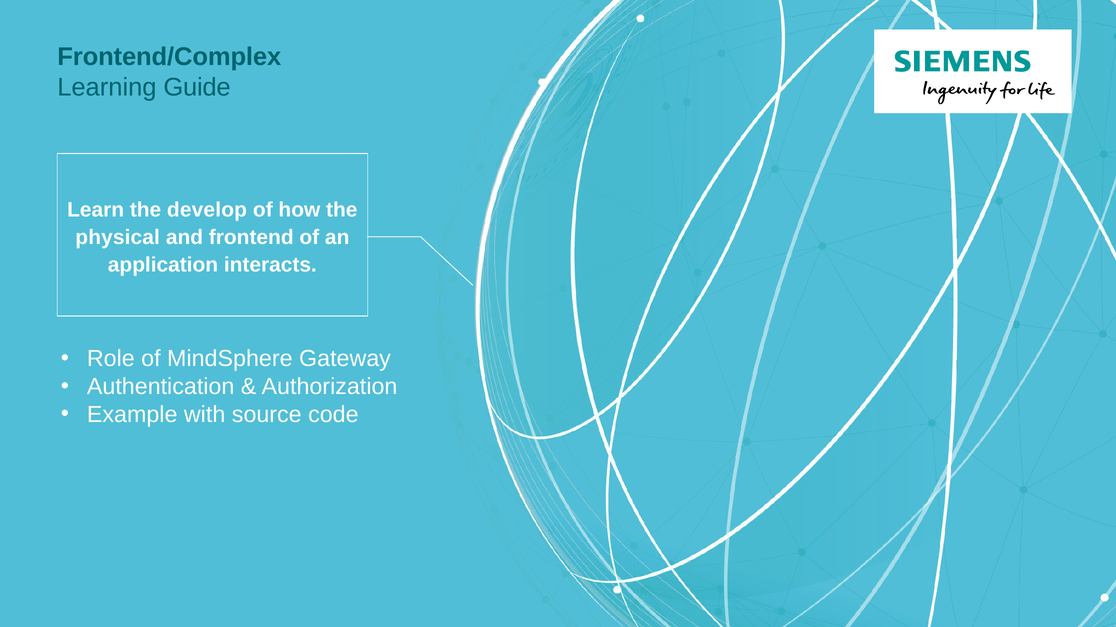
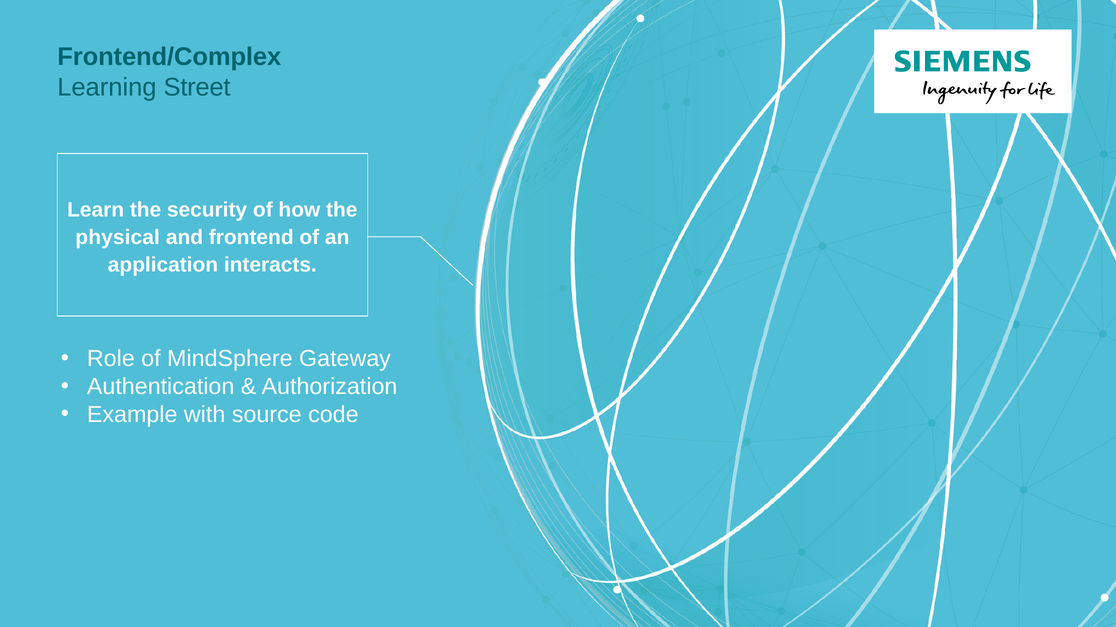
Guide: Guide -> Street
develop: develop -> security
